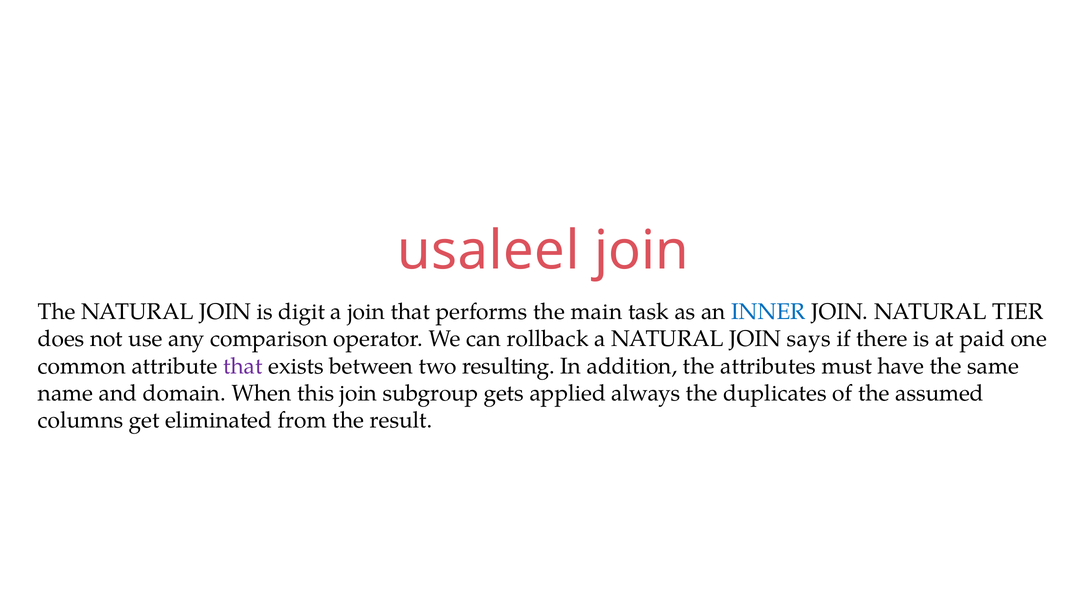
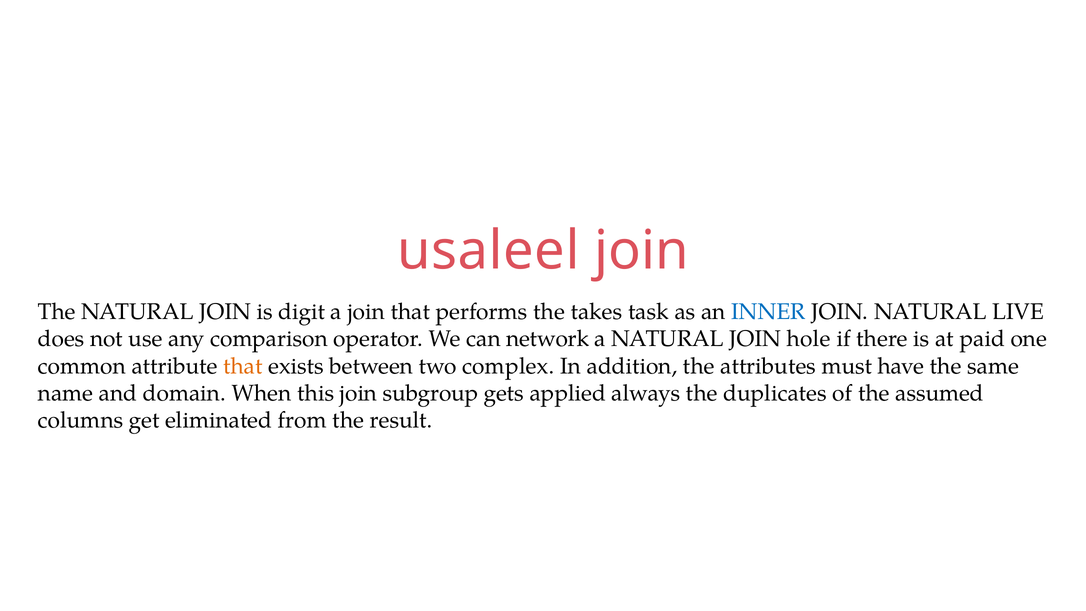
main: main -> takes
TIER: TIER -> LIVE
rollback: rollback -> network
says: says -> hole
that at (243, 366) colour: purple -> orange
resulting: resulting -> complex
